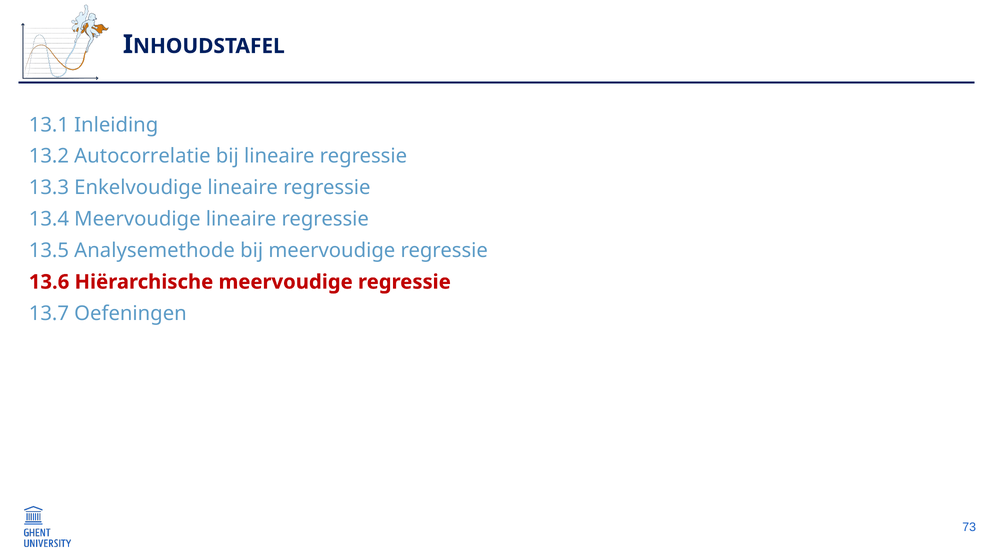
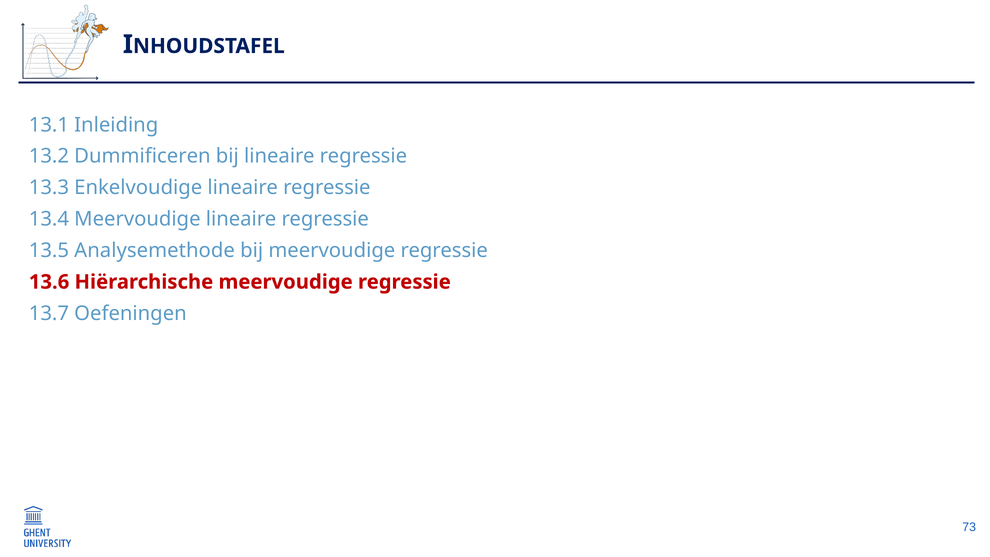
Autocorrelatie: Autocorrelatie -> Dummificeren
